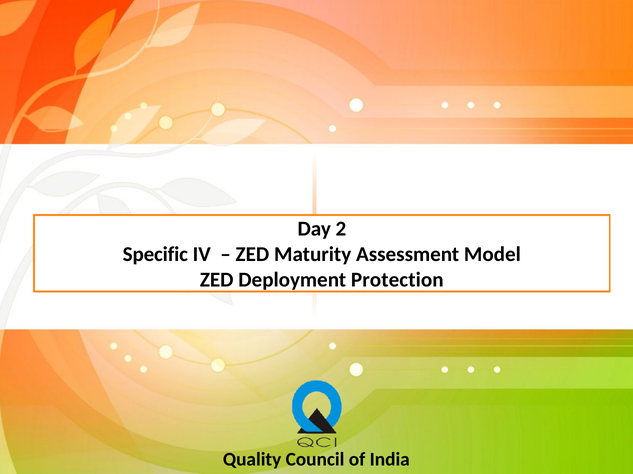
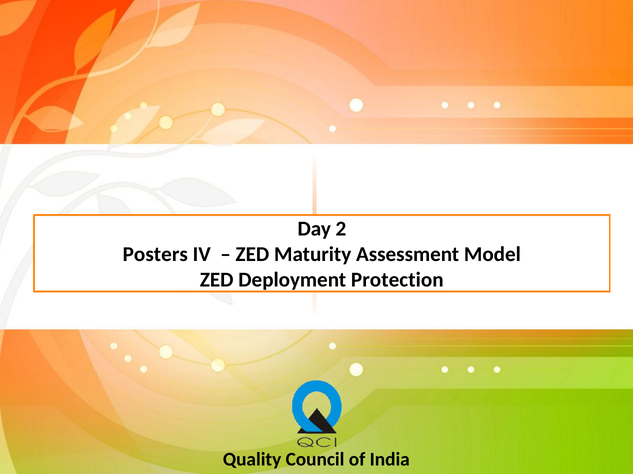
Specific: Specific -> Posters
